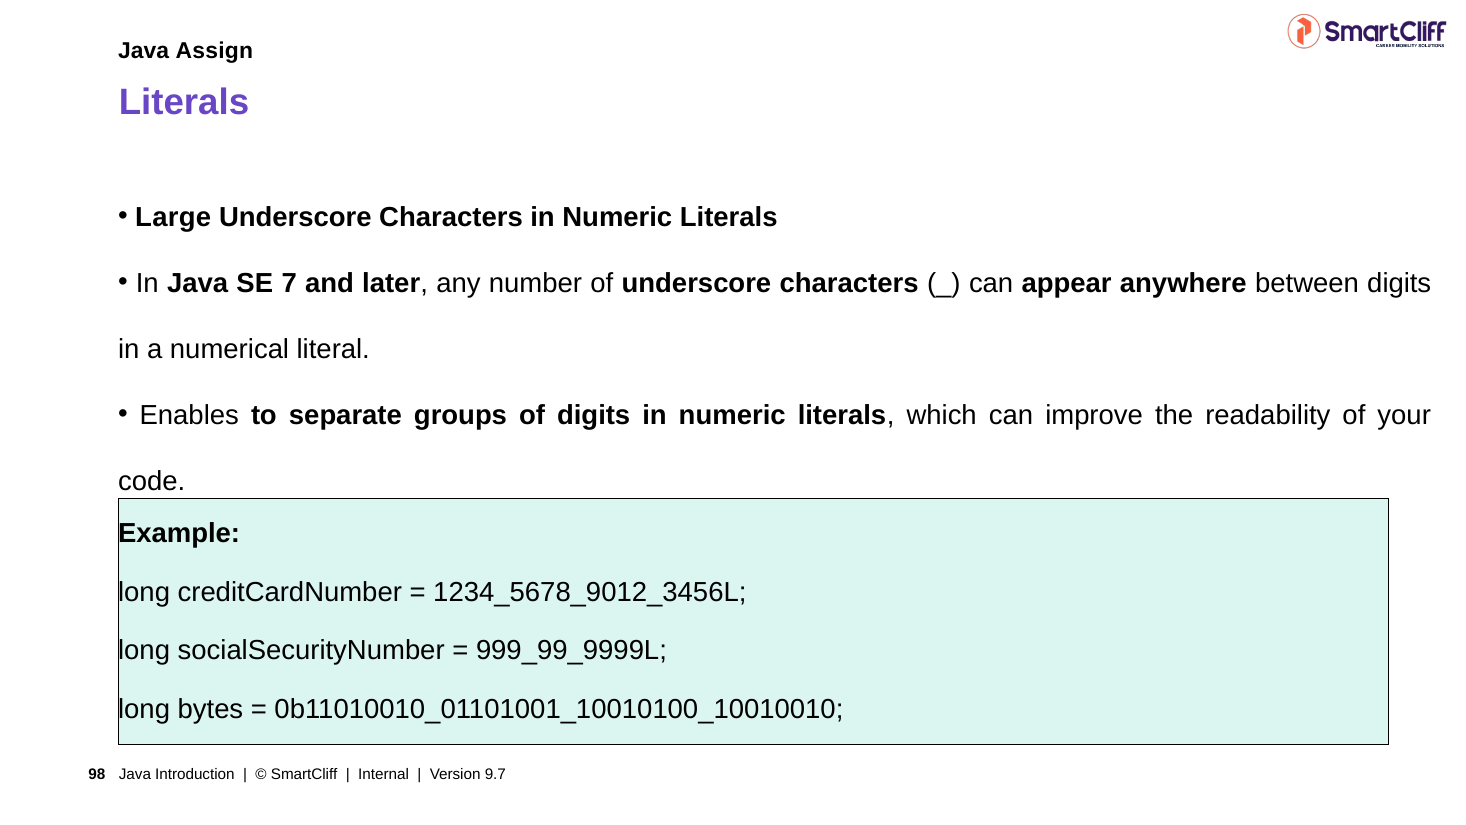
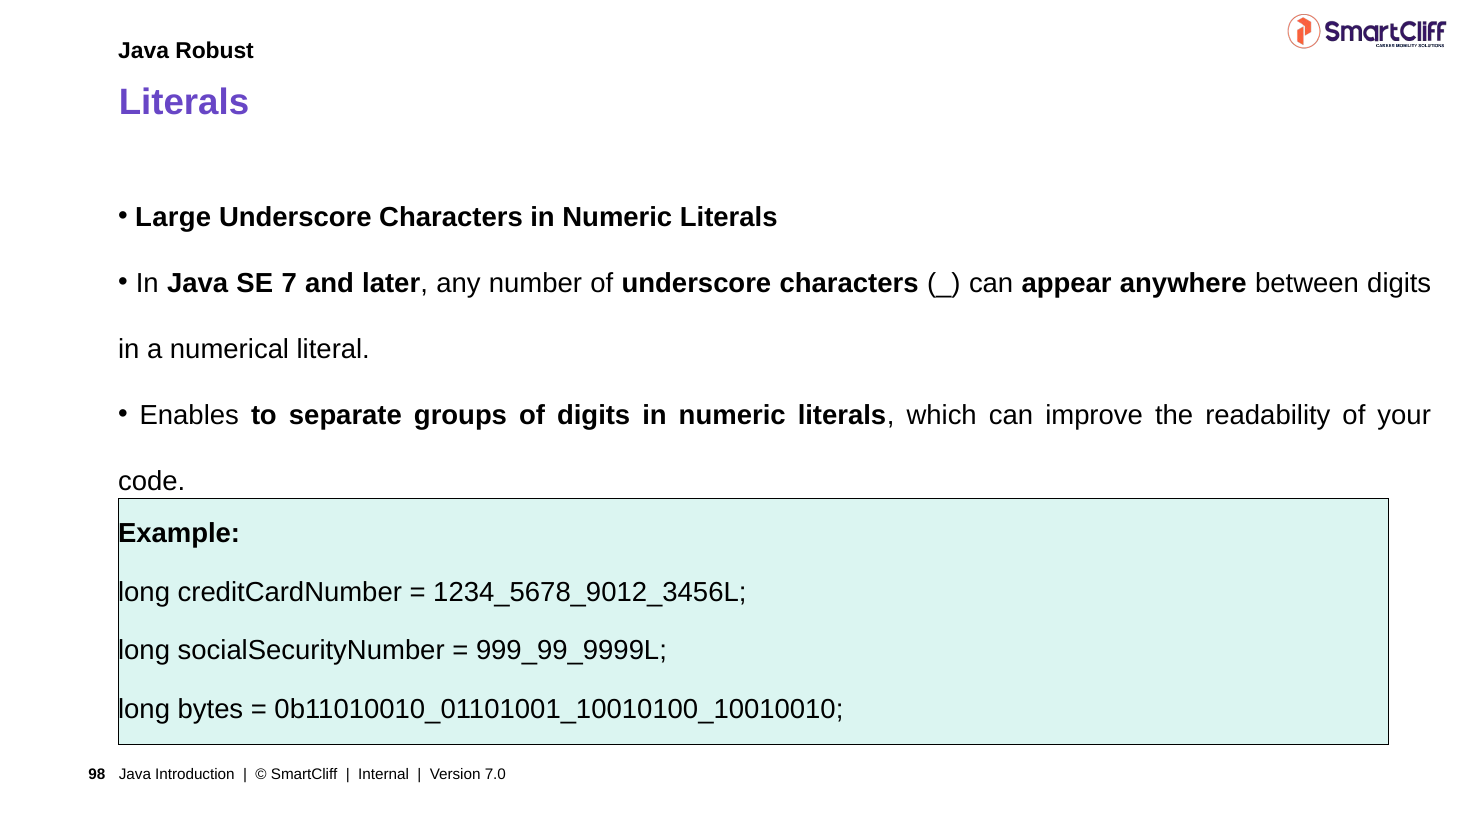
Assign: Assign -> Robust
9.7: 9.7 -> 7.0
